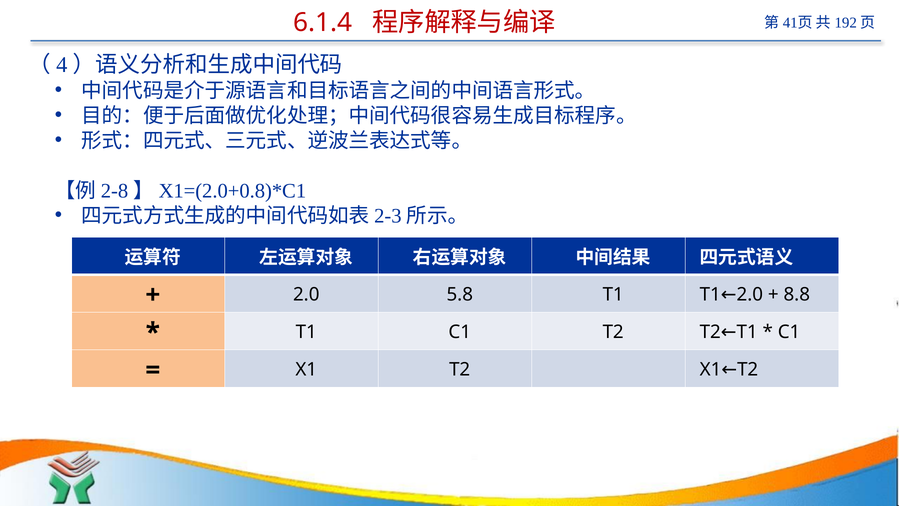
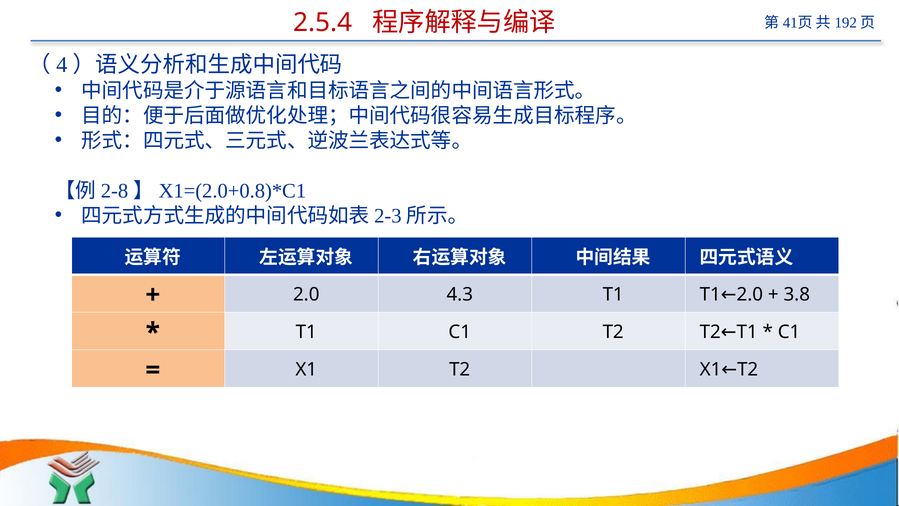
6.1.4: 6.1.4 -> 2.5.4
5.8: 5.8 -> 4.3
8.8: 8.8 -> 3.8
